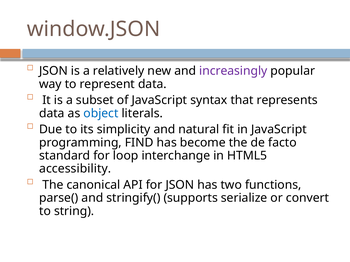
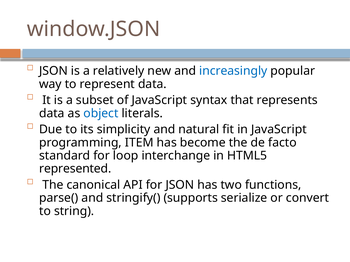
increasingly colour: purple -> blue
FIND: FIND -> ITEM
accessibility: accessibility -> represented
